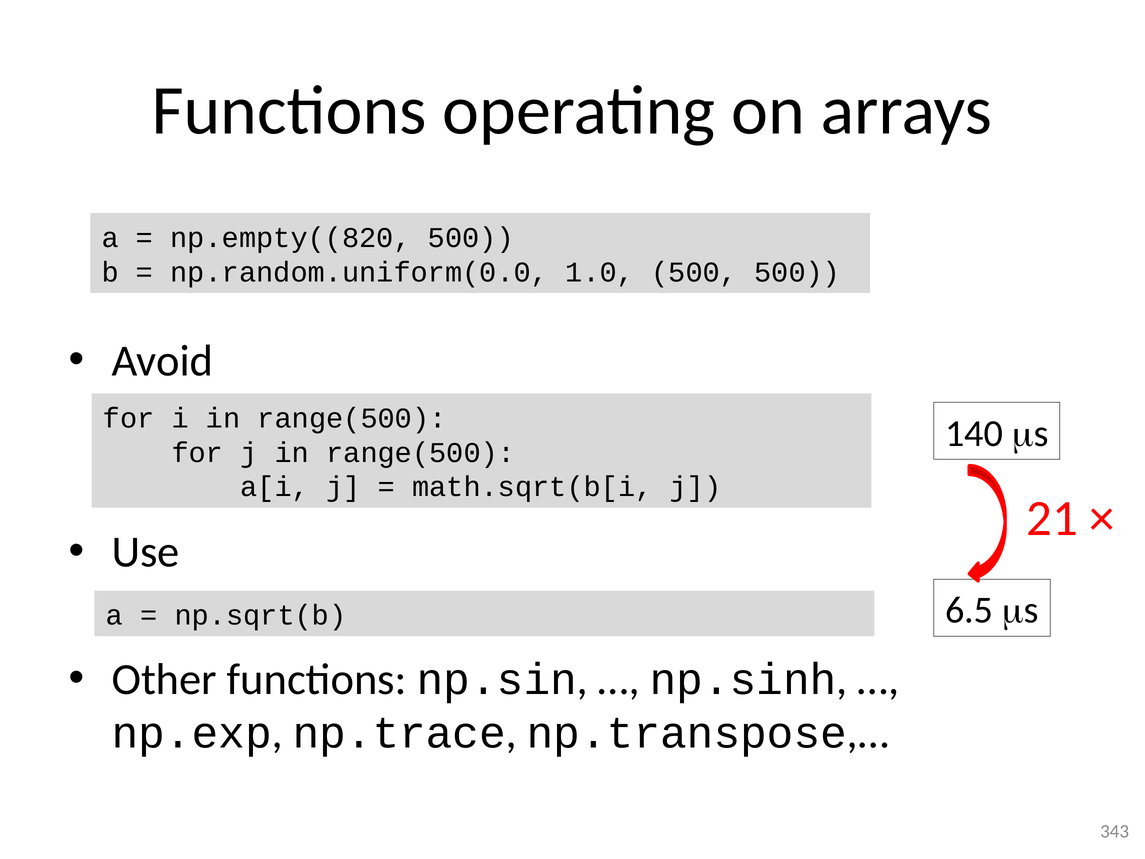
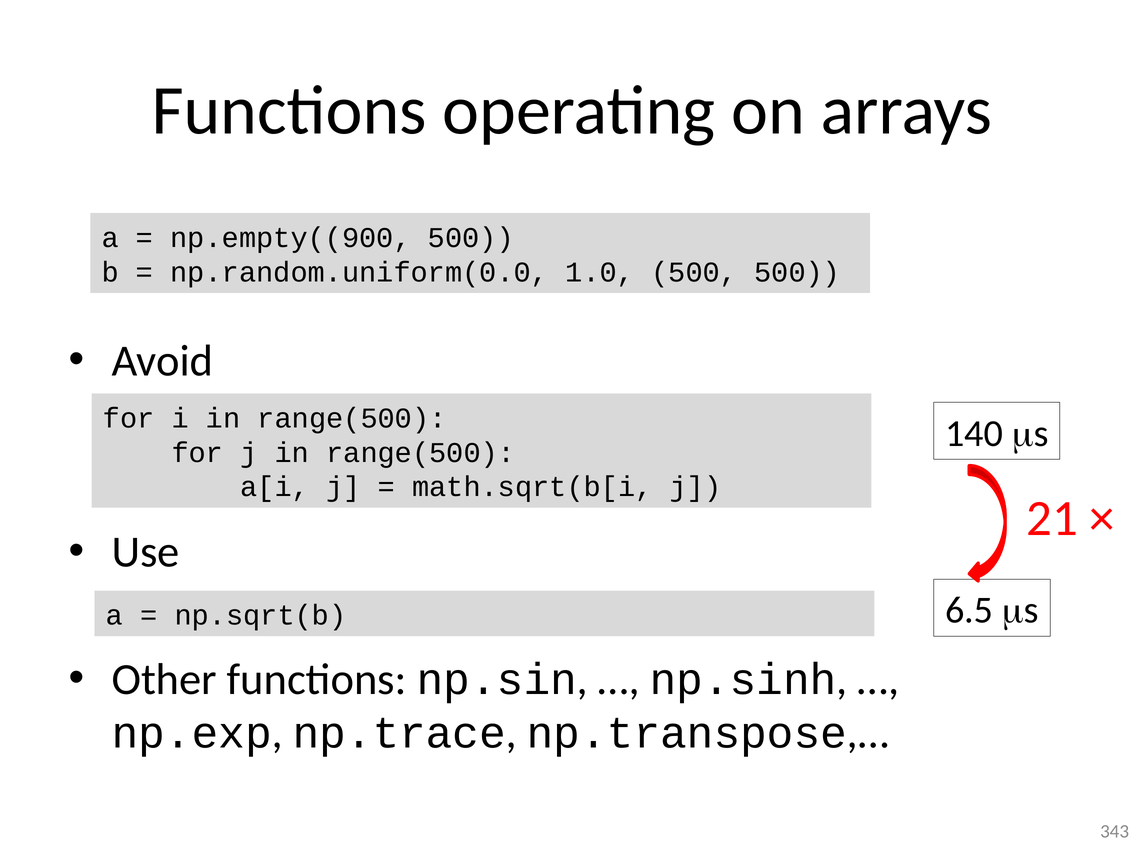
np.empty((820: np.empty((820 -> np.empty((900
